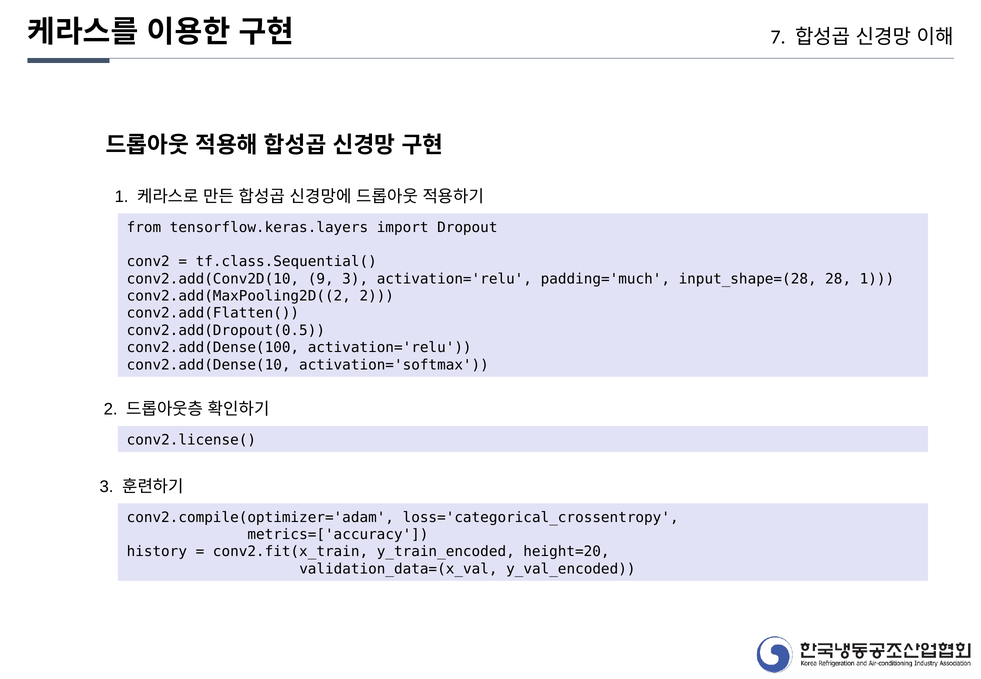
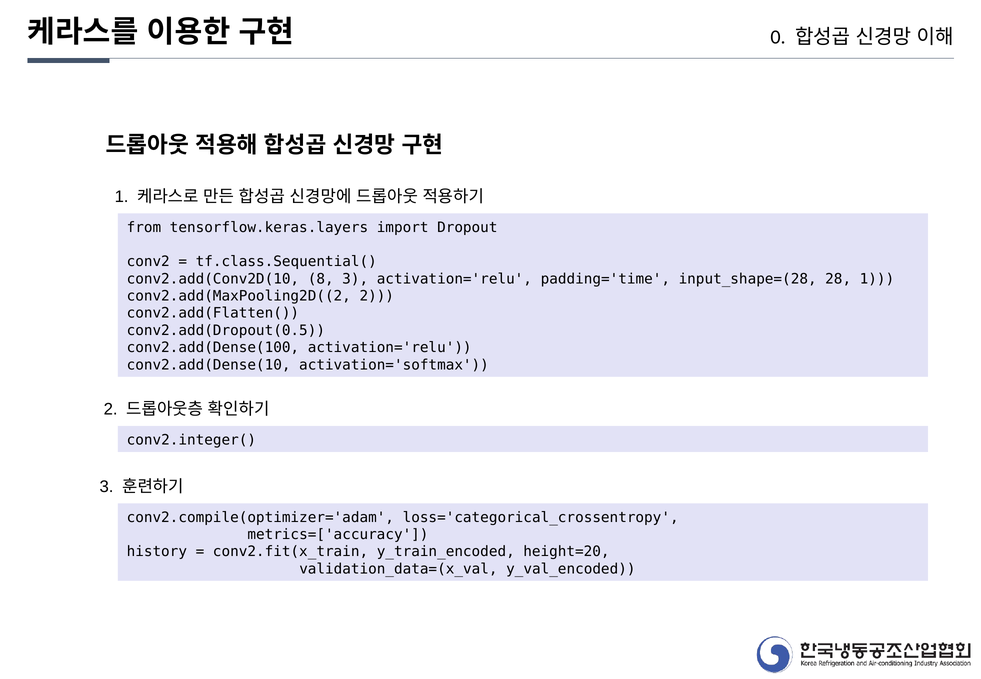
7: 7 -> 0
9: 9 -> 8
padding='much: padding='much -> padding='time
conv2.license(: conv2.license( -> conv2.integer(
